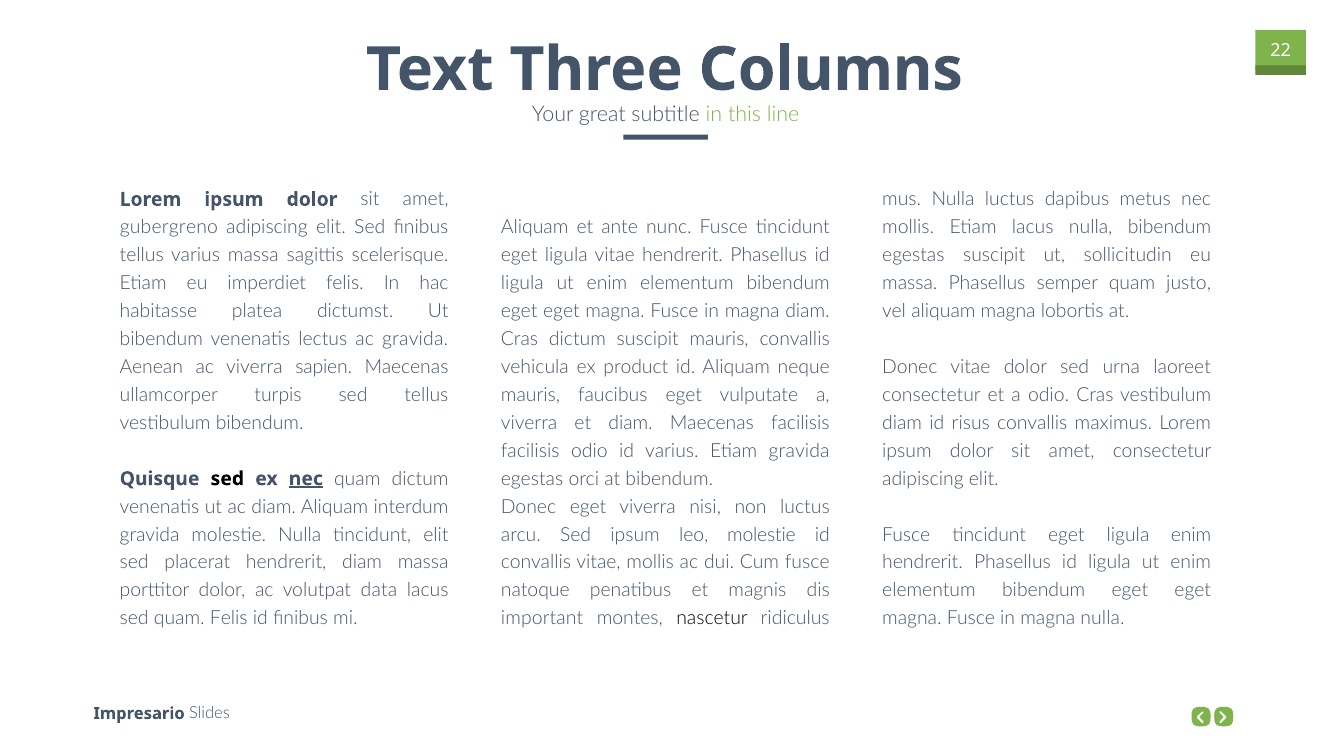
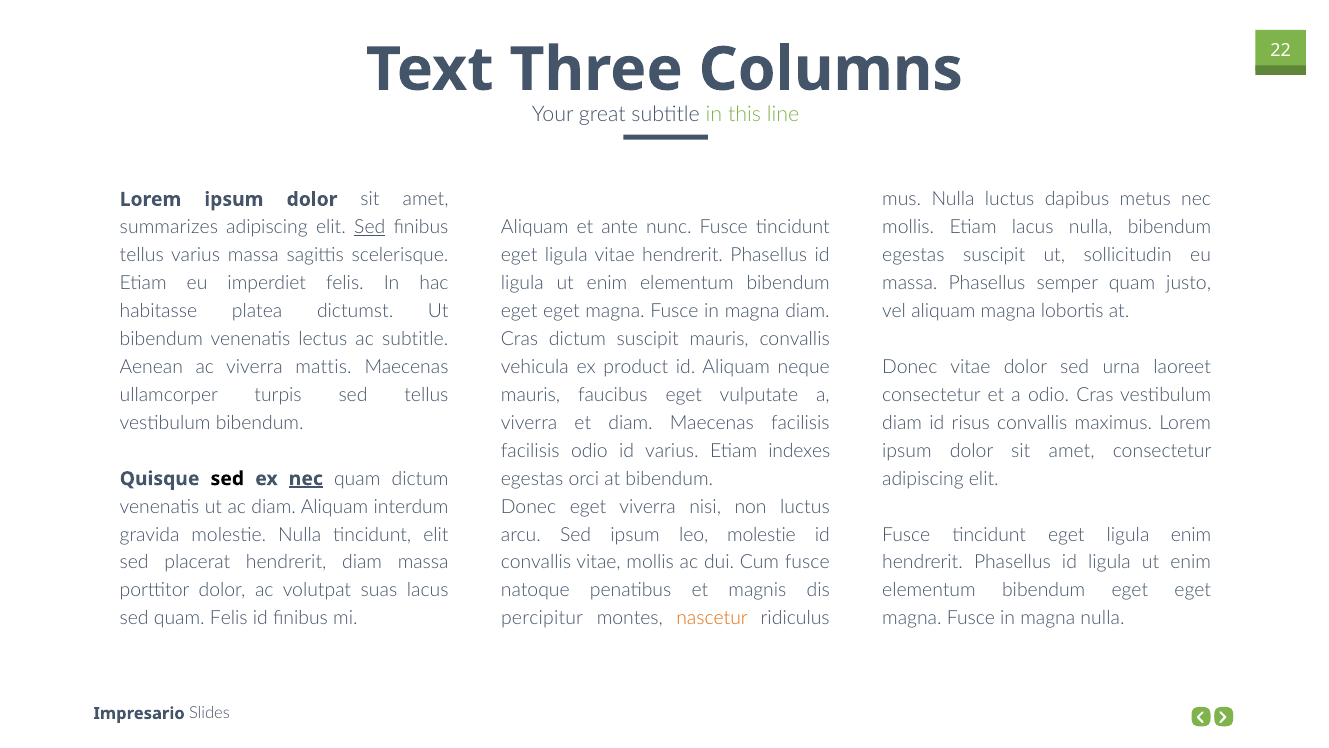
gubergreno: gubergreno -> summarizes
Sed at (370, 227) underline: none -> present
ac gravida: gravida -> subtitle
sapien: sapien -> mattis
Etiam gravida: gravida -> indexes
data: data -> suas
important: important -> percipitur
nascetur colour: black -> orange
